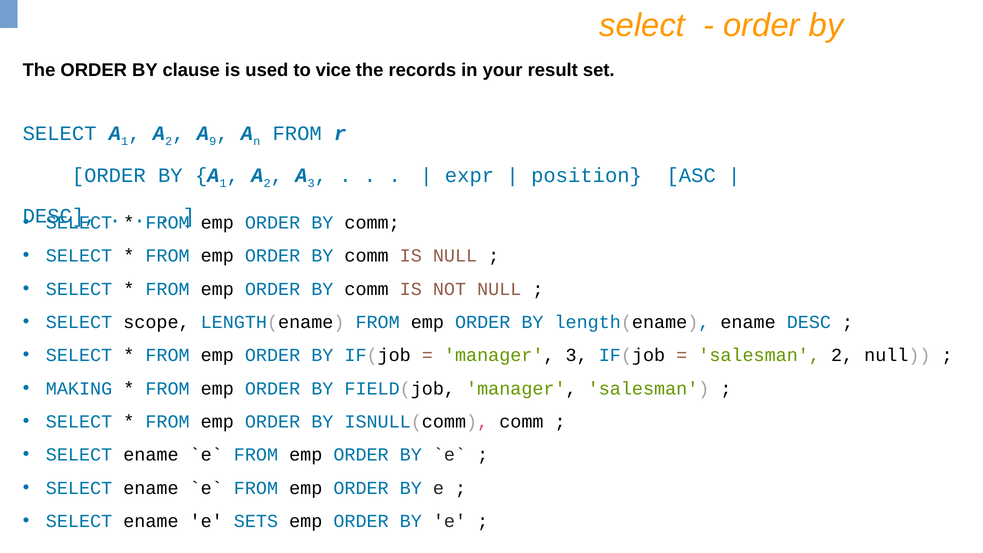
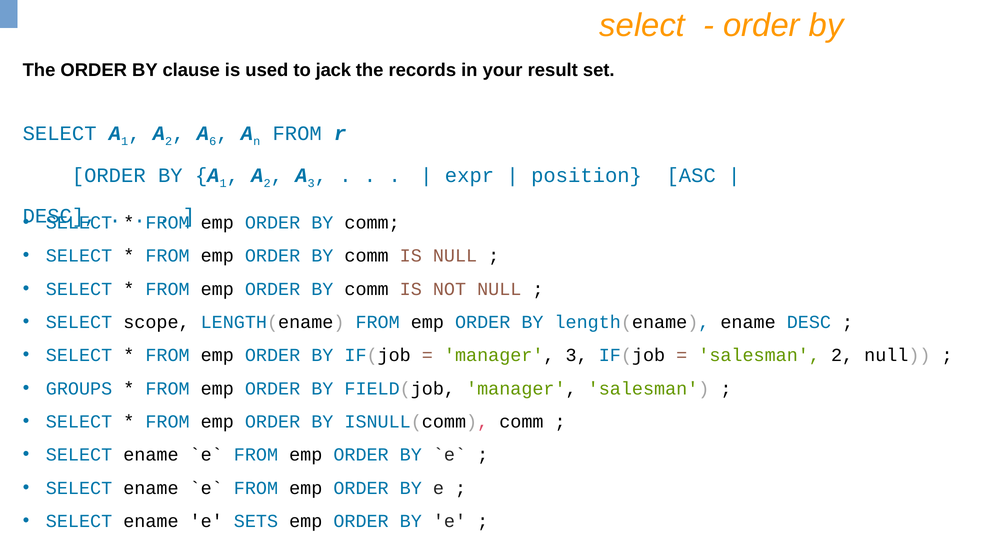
vice: vice -> jack
9: 9 -> 6
MAKING: MAKING -> GROUPS
